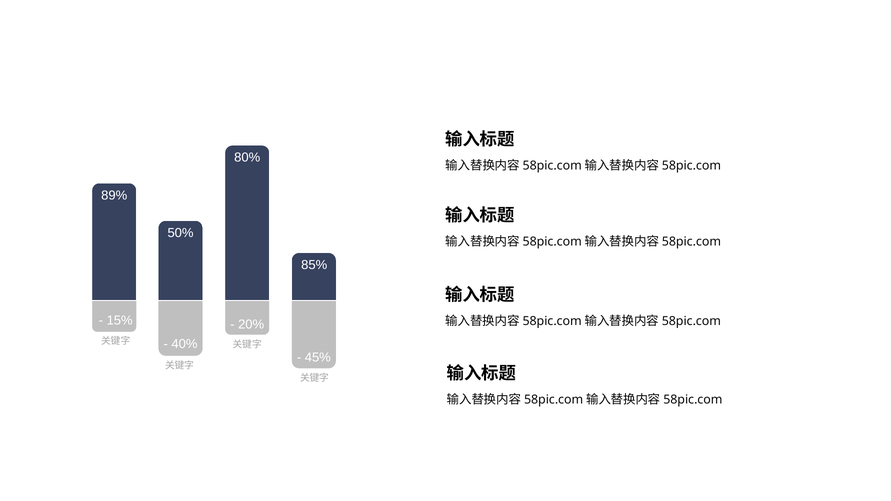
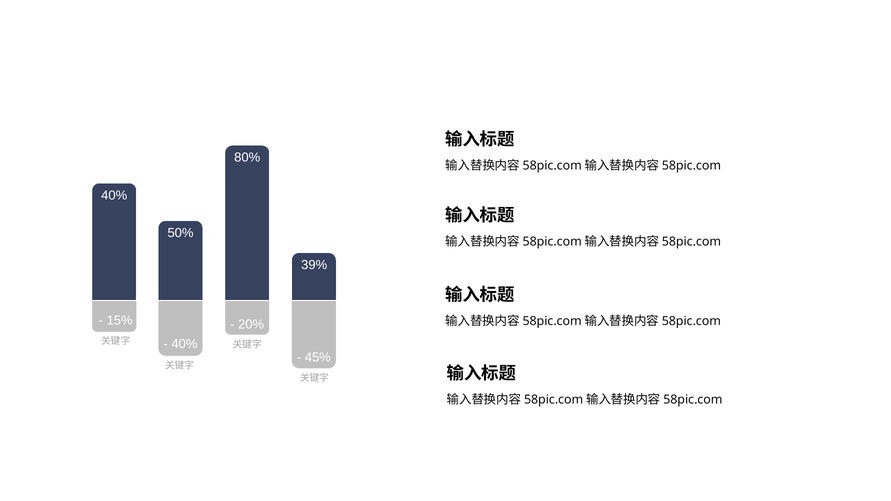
89% at (114, 195): 89% -> 40%
85%: 85% -> 39%
